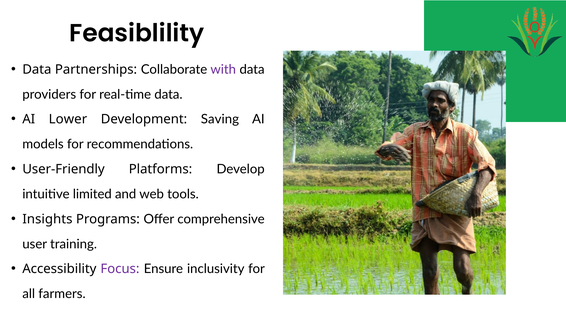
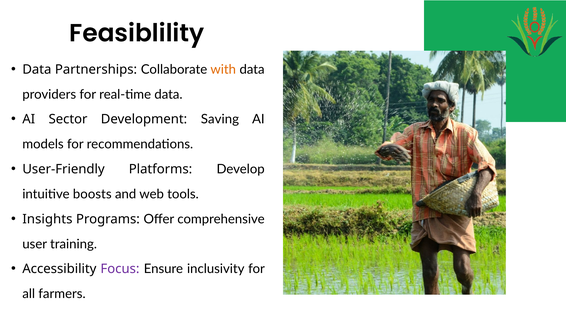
with colour: purple -> orange
Lower: Lower -> Sector
limited: limited -> boosts
